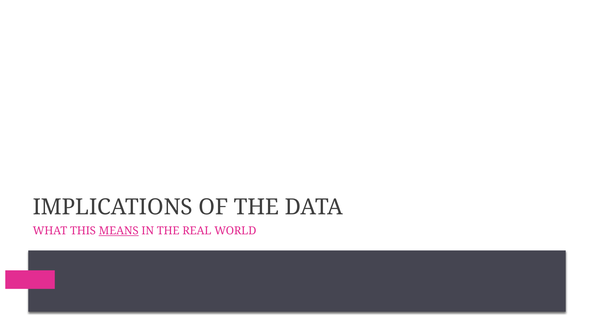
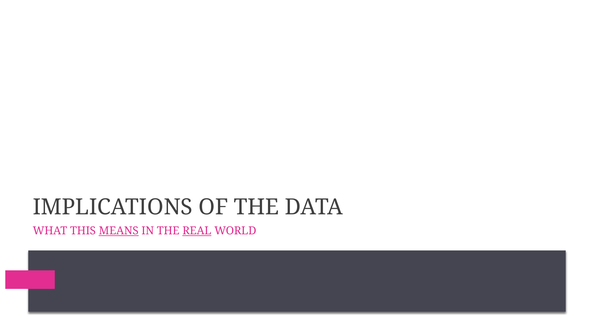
REAL underline: none -> present
